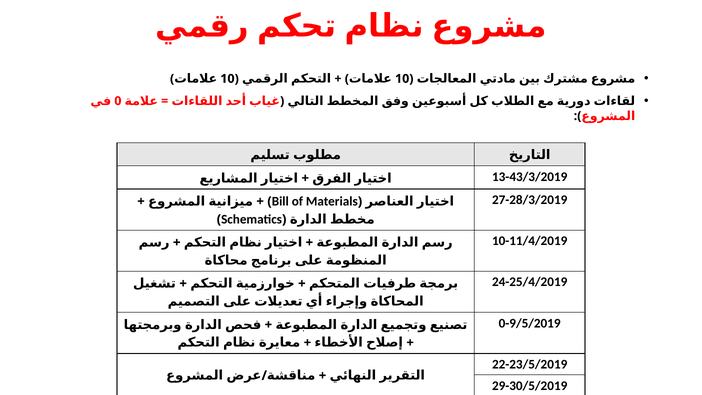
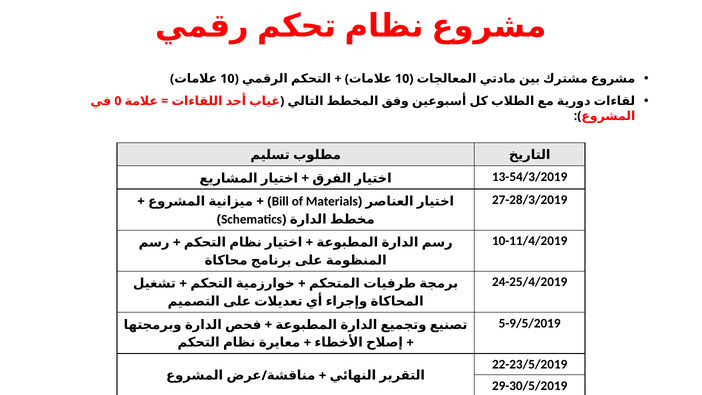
13-43/3/2019: 13-43/3/2019 -> 13-54/3/2019
0-9/5/2019: 0-9/5/2019 -> 5-9/5/2019
